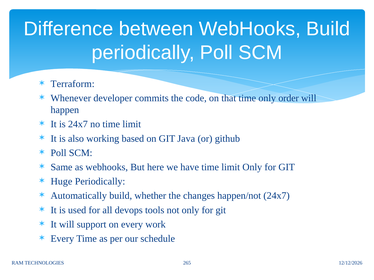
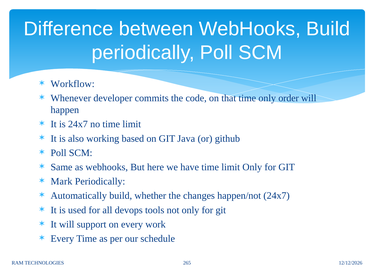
Terraform: Terraform -> Workflow
Huge: Huge -> Mark
